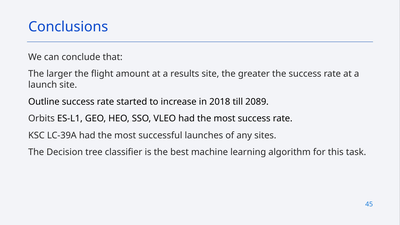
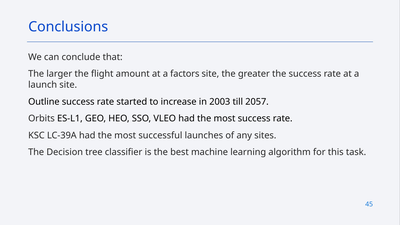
results: results -> factors
2018: 2018 -> 2003
2089: 2089 -> 2057
